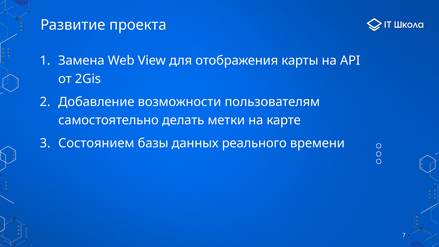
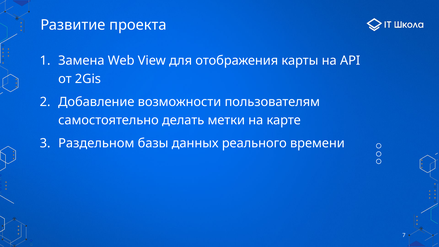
Состоянием: Состоянием -> Раздельном
